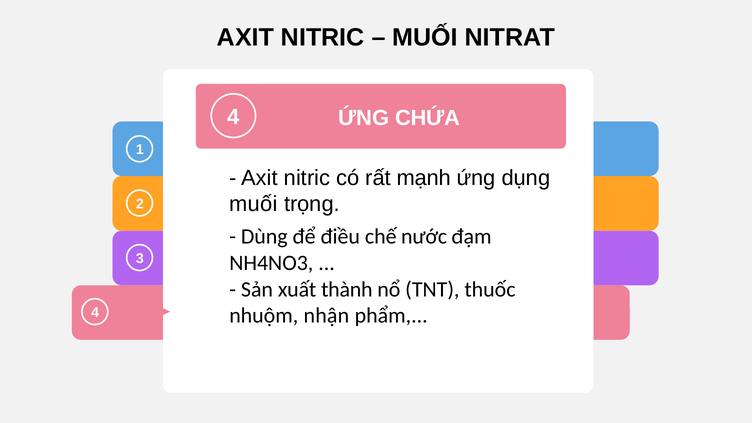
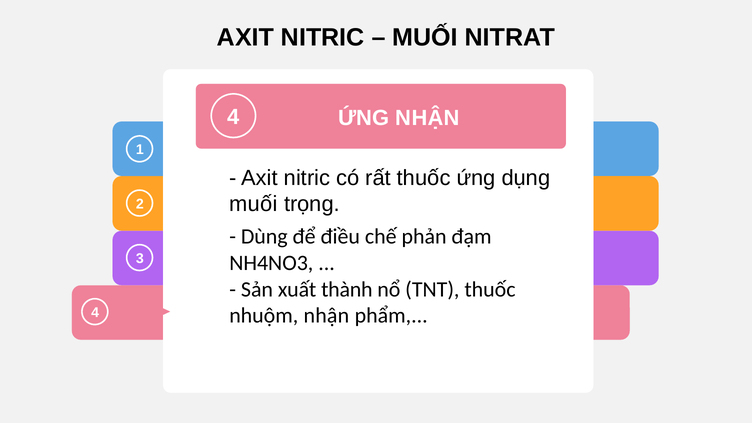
ỨNG CHỨA: CHỨA -> NHẬN
rất mạnh: mạnh -> thuốc
nước: nước -> phản
